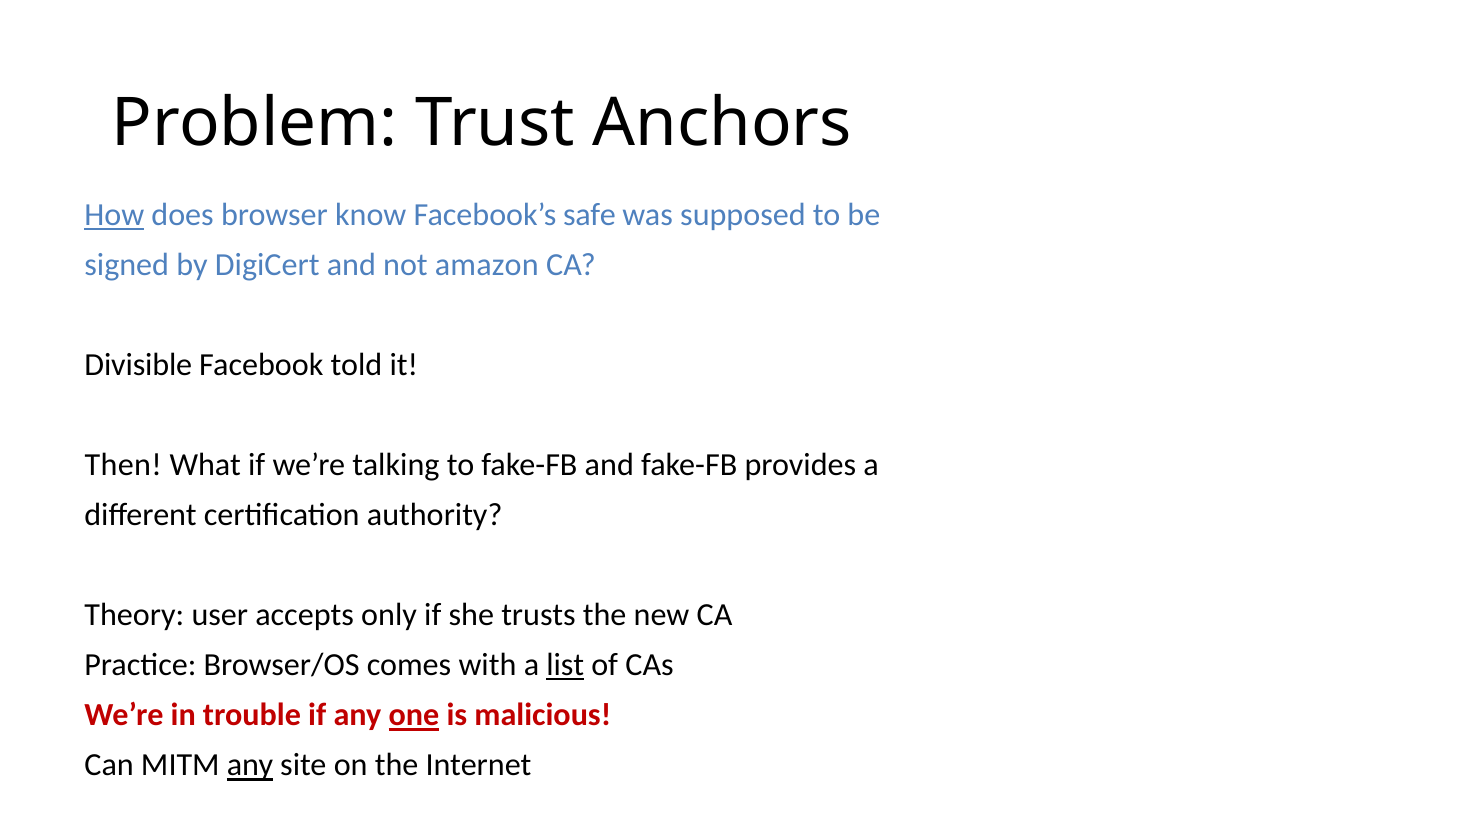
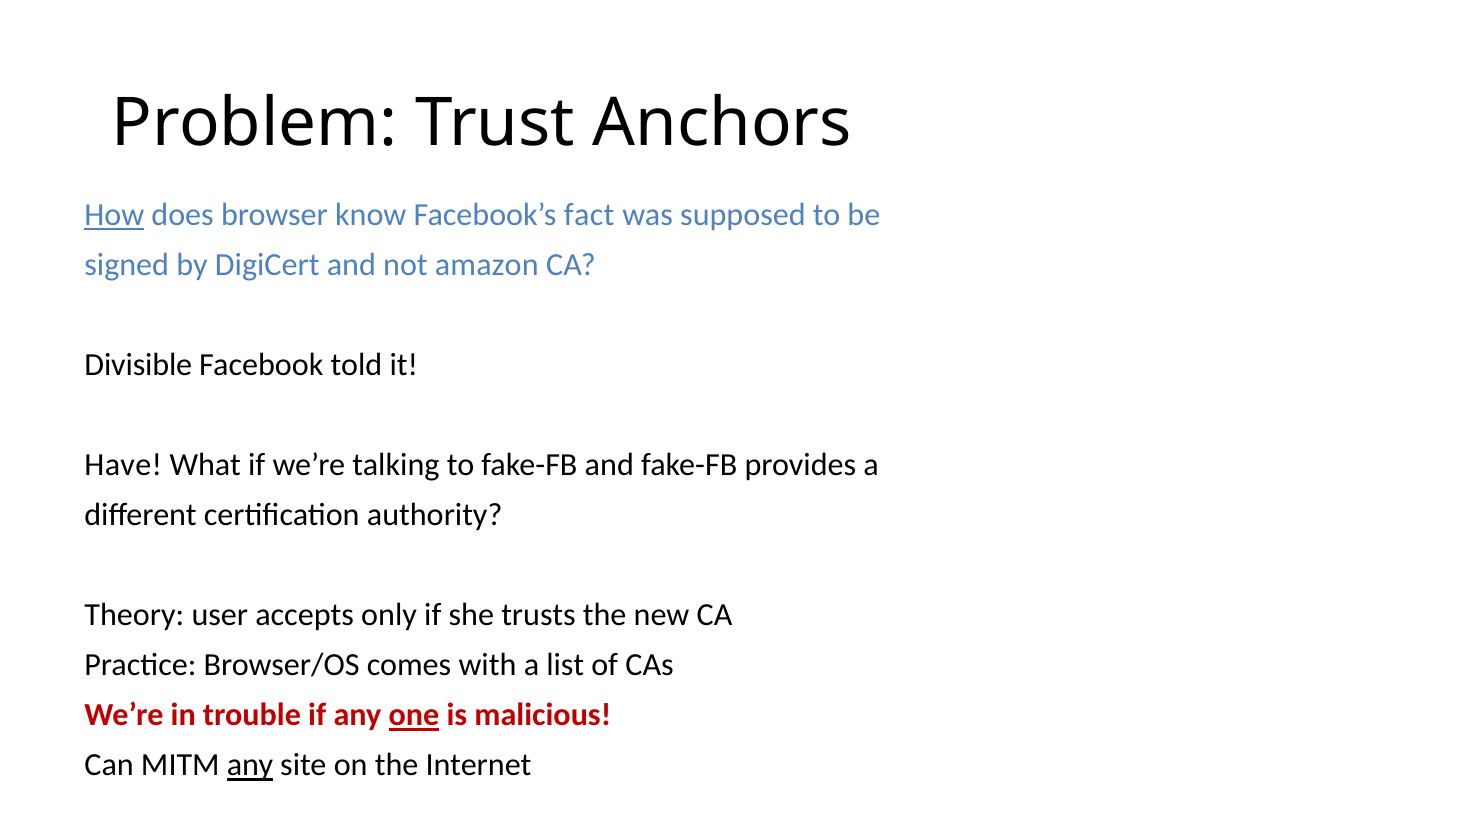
safe: safe -> fact
Then: Then -> Have
list underline: present -> none
